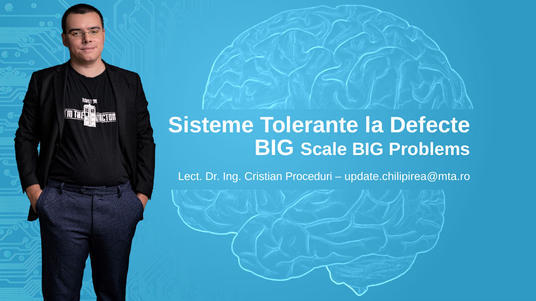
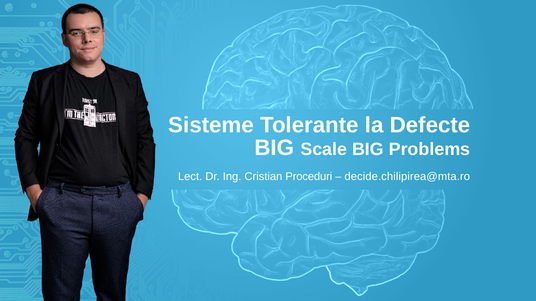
update.chilipirea@mta.ro: update.chilipirea@mta.ro -> decide.chilipirea@mta.ro
